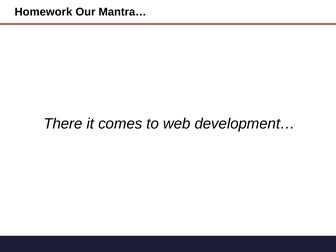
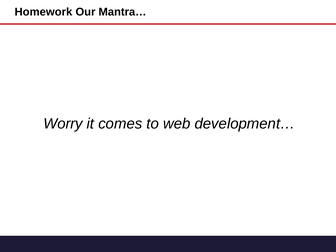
There: There -> Worry
